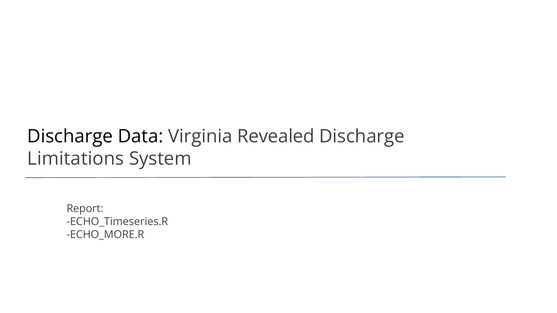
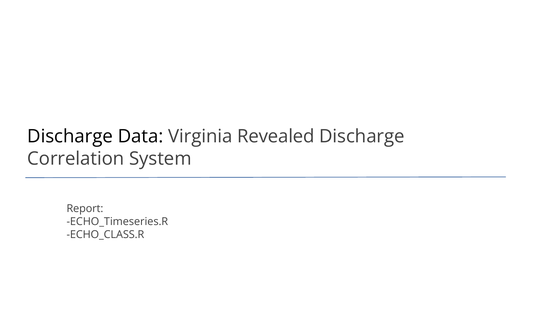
Limitations: Limitations -> Correlation
ECHO_MORE.R: ECHO_MORE.R -> ECHO_CLASS.R
